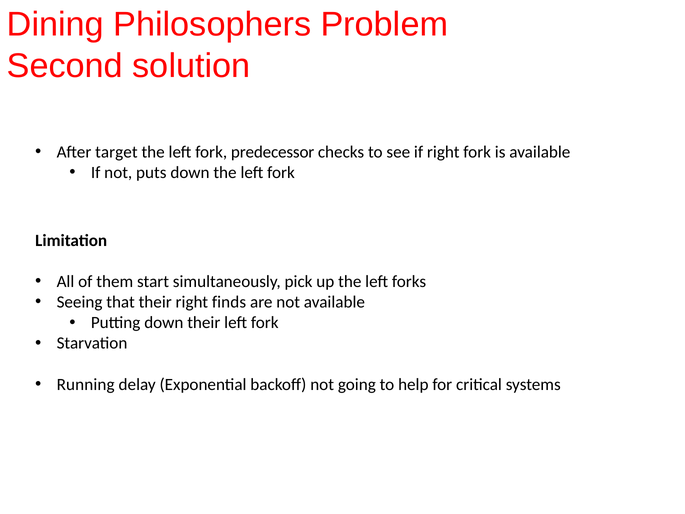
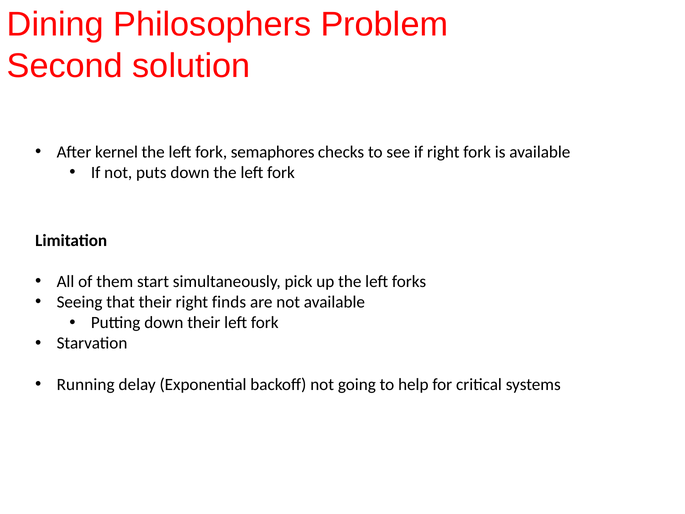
target: target -> kernel
predecessor: predecessor -> semaphores
